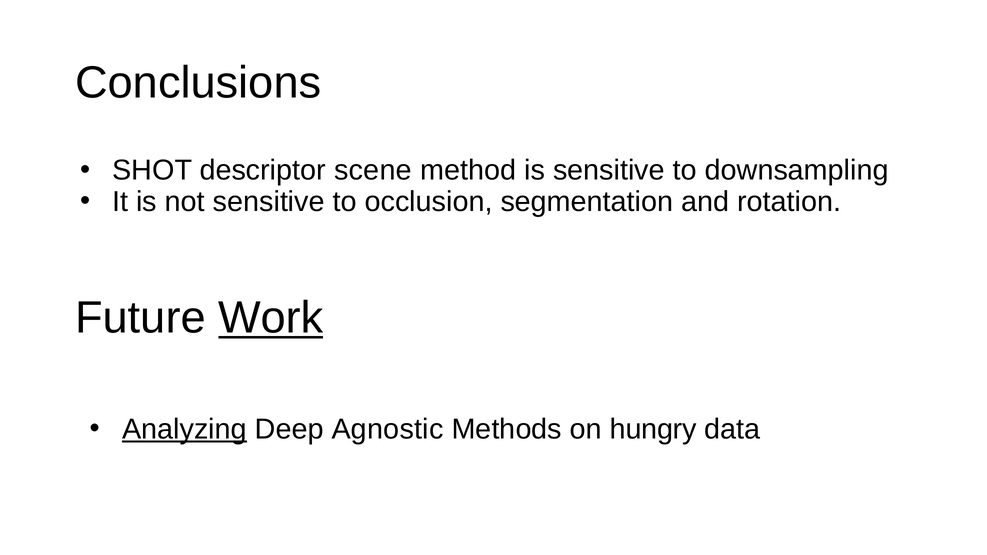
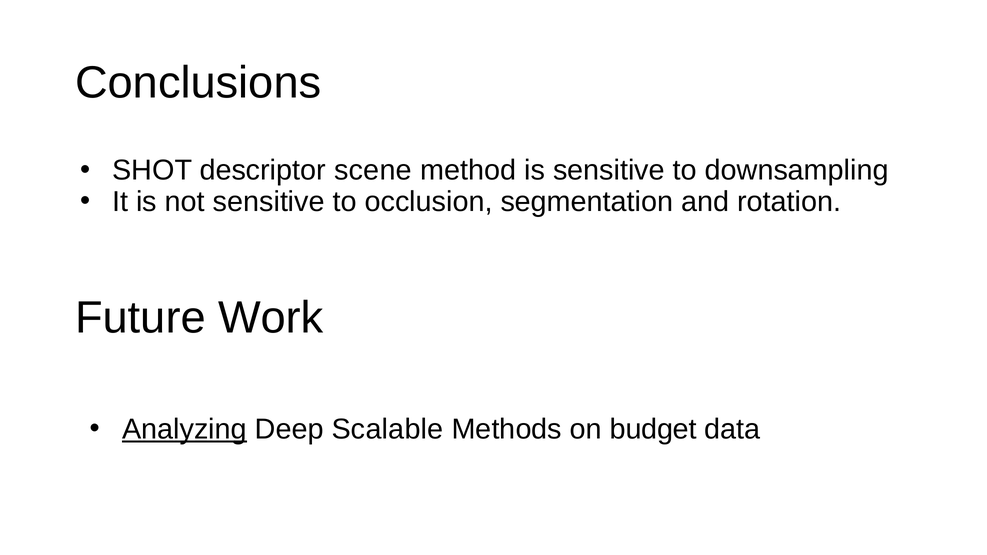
Work underline: present -> none
Agnostic: Agnostic -> Scalable
hungry: hungry -> budget
